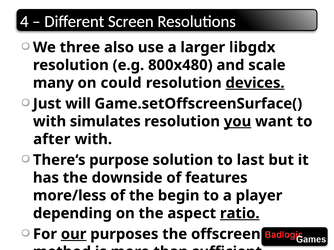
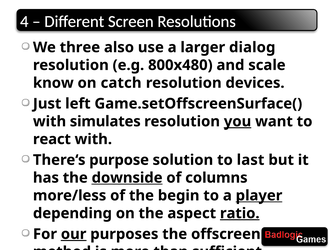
libgdx: libgdx -> dialog
many: many -> know
could: could -> catch
devices underline: present -> none
will: will -> left
after: after -> react
downside underline: none -> present
features: features -> columns
player underline: none -> present
